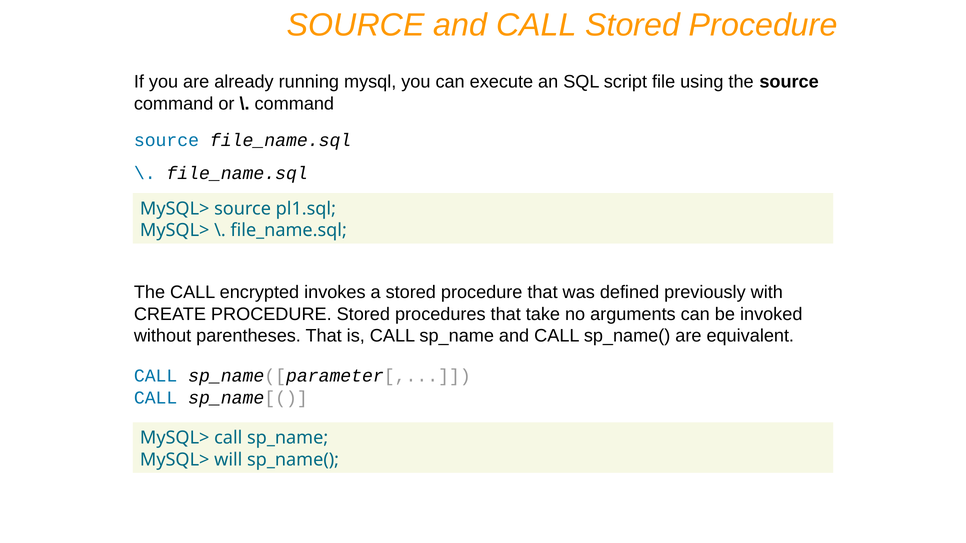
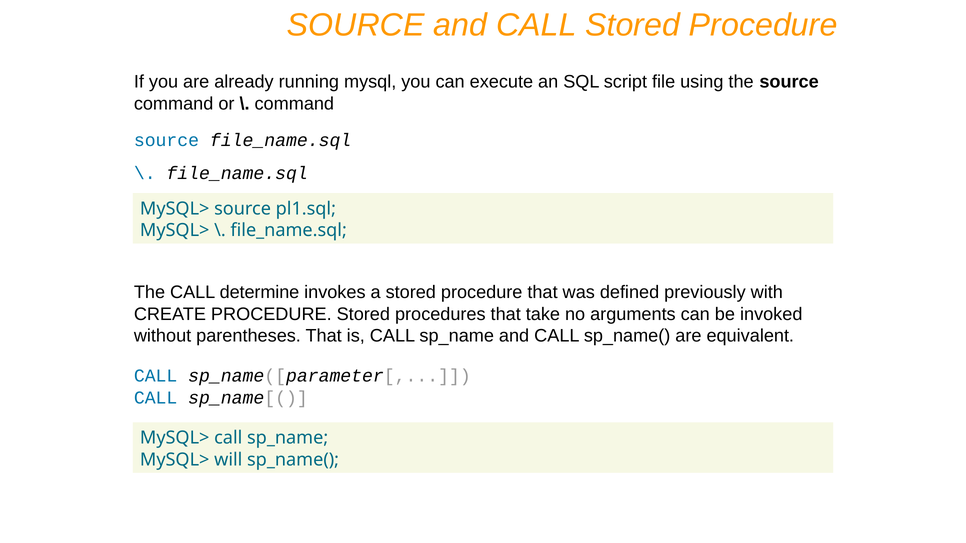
encrypted: encrypted -> determine
